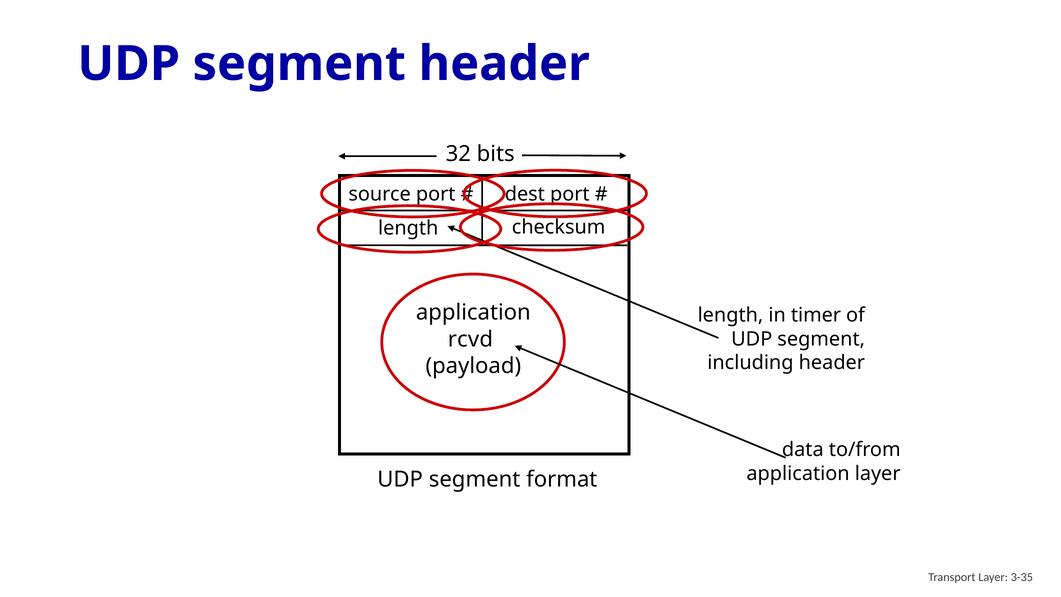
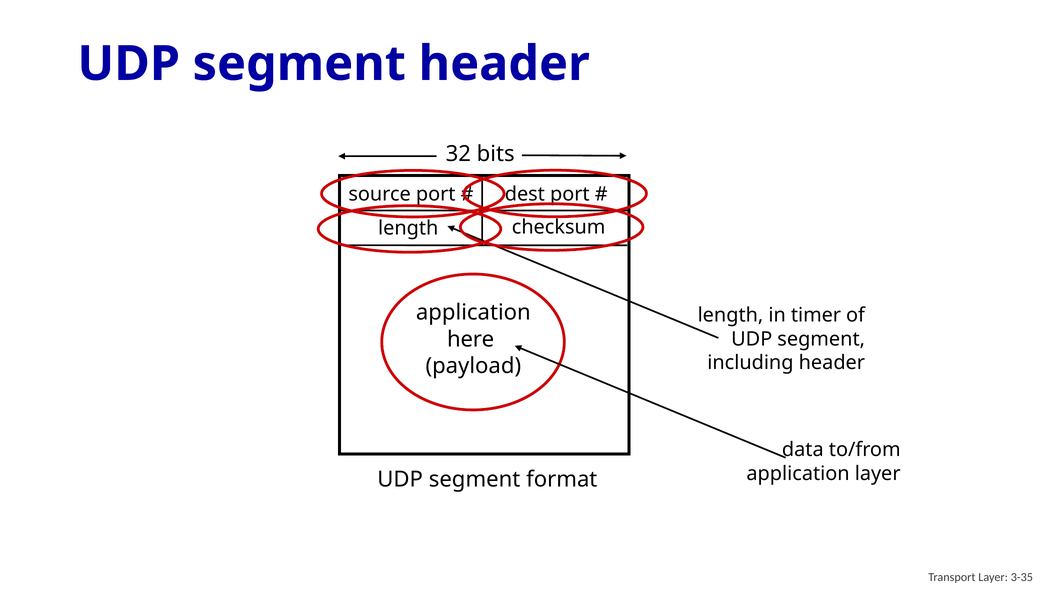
rcvd: rcvd -> here
